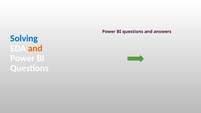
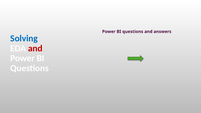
and at (35, 48) colour: orange -> red
